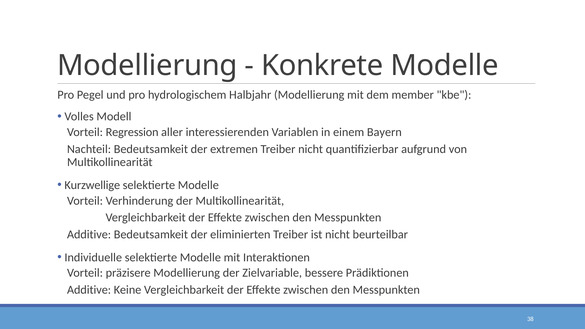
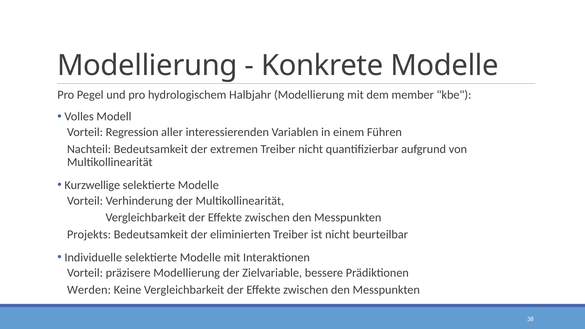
Bayern: Bayern -> Führen
Additive at (89, 234): Additive -> Projekts
Additive at (89, 290): Additive -> Werden
